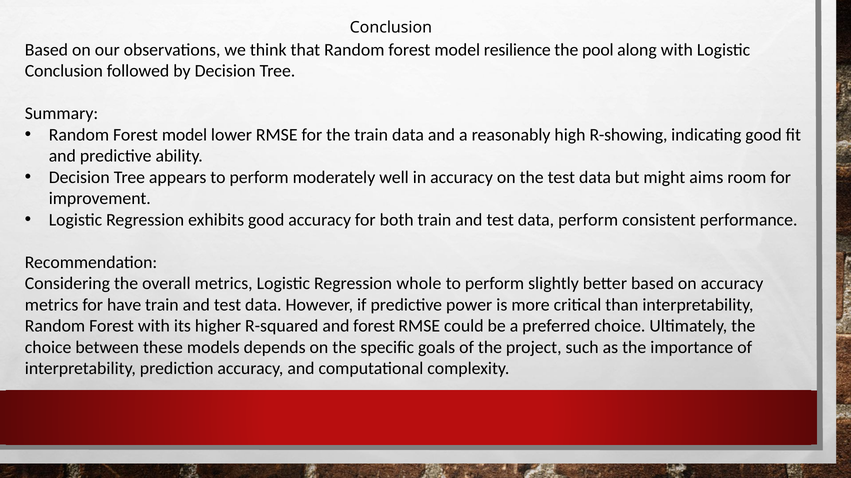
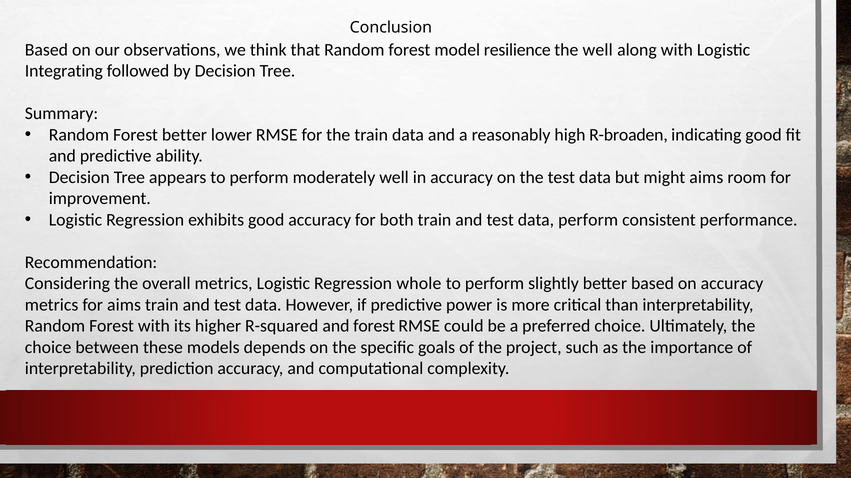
the pool: pool -> well
Conclusion at (64, 71): Conclusion -> Integrating
model at (185, 135): model -> better
R-showing: R-showing -> R-broaden
for have: have -> aims
